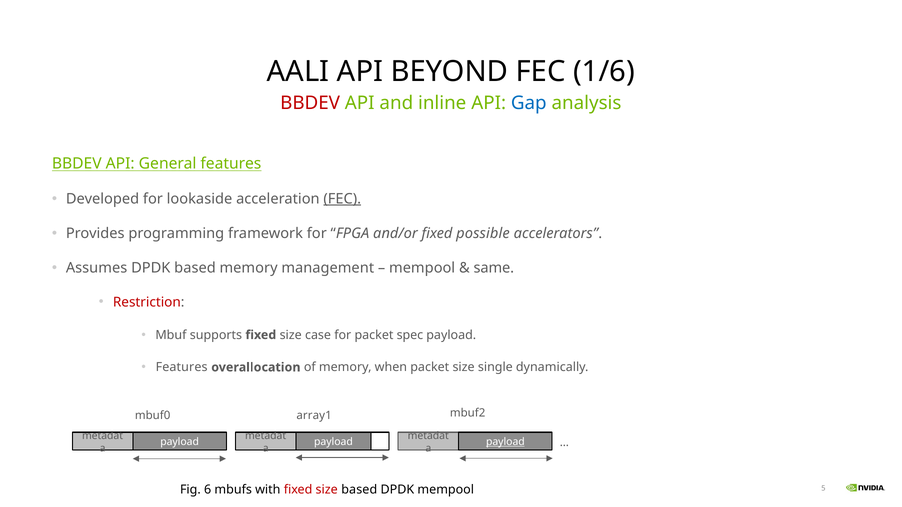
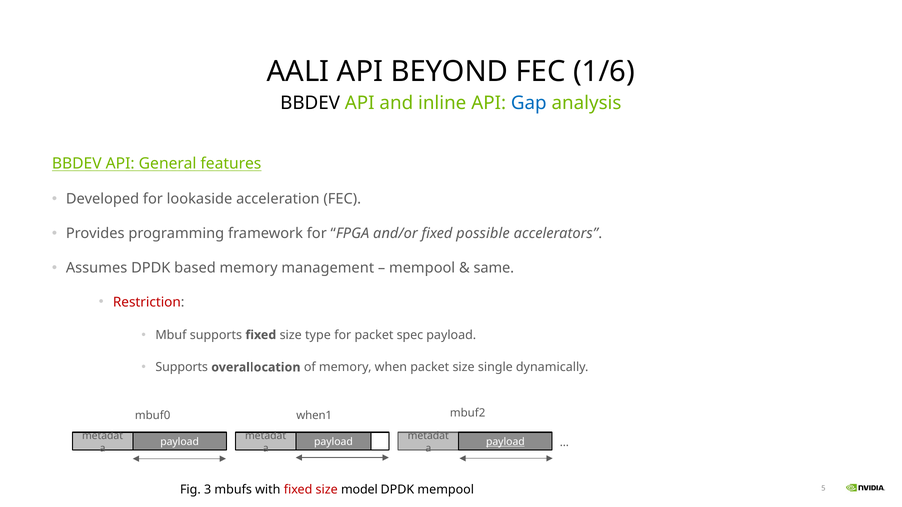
BBDEV at (310, 103) colour: red -> black
FEC at (342, 199) underline: present -> none
case: case -> type
Features at (182, 368): Features -> Supports
array1: array1 -> when1
6: 6 -> 3
size based: based -> model
